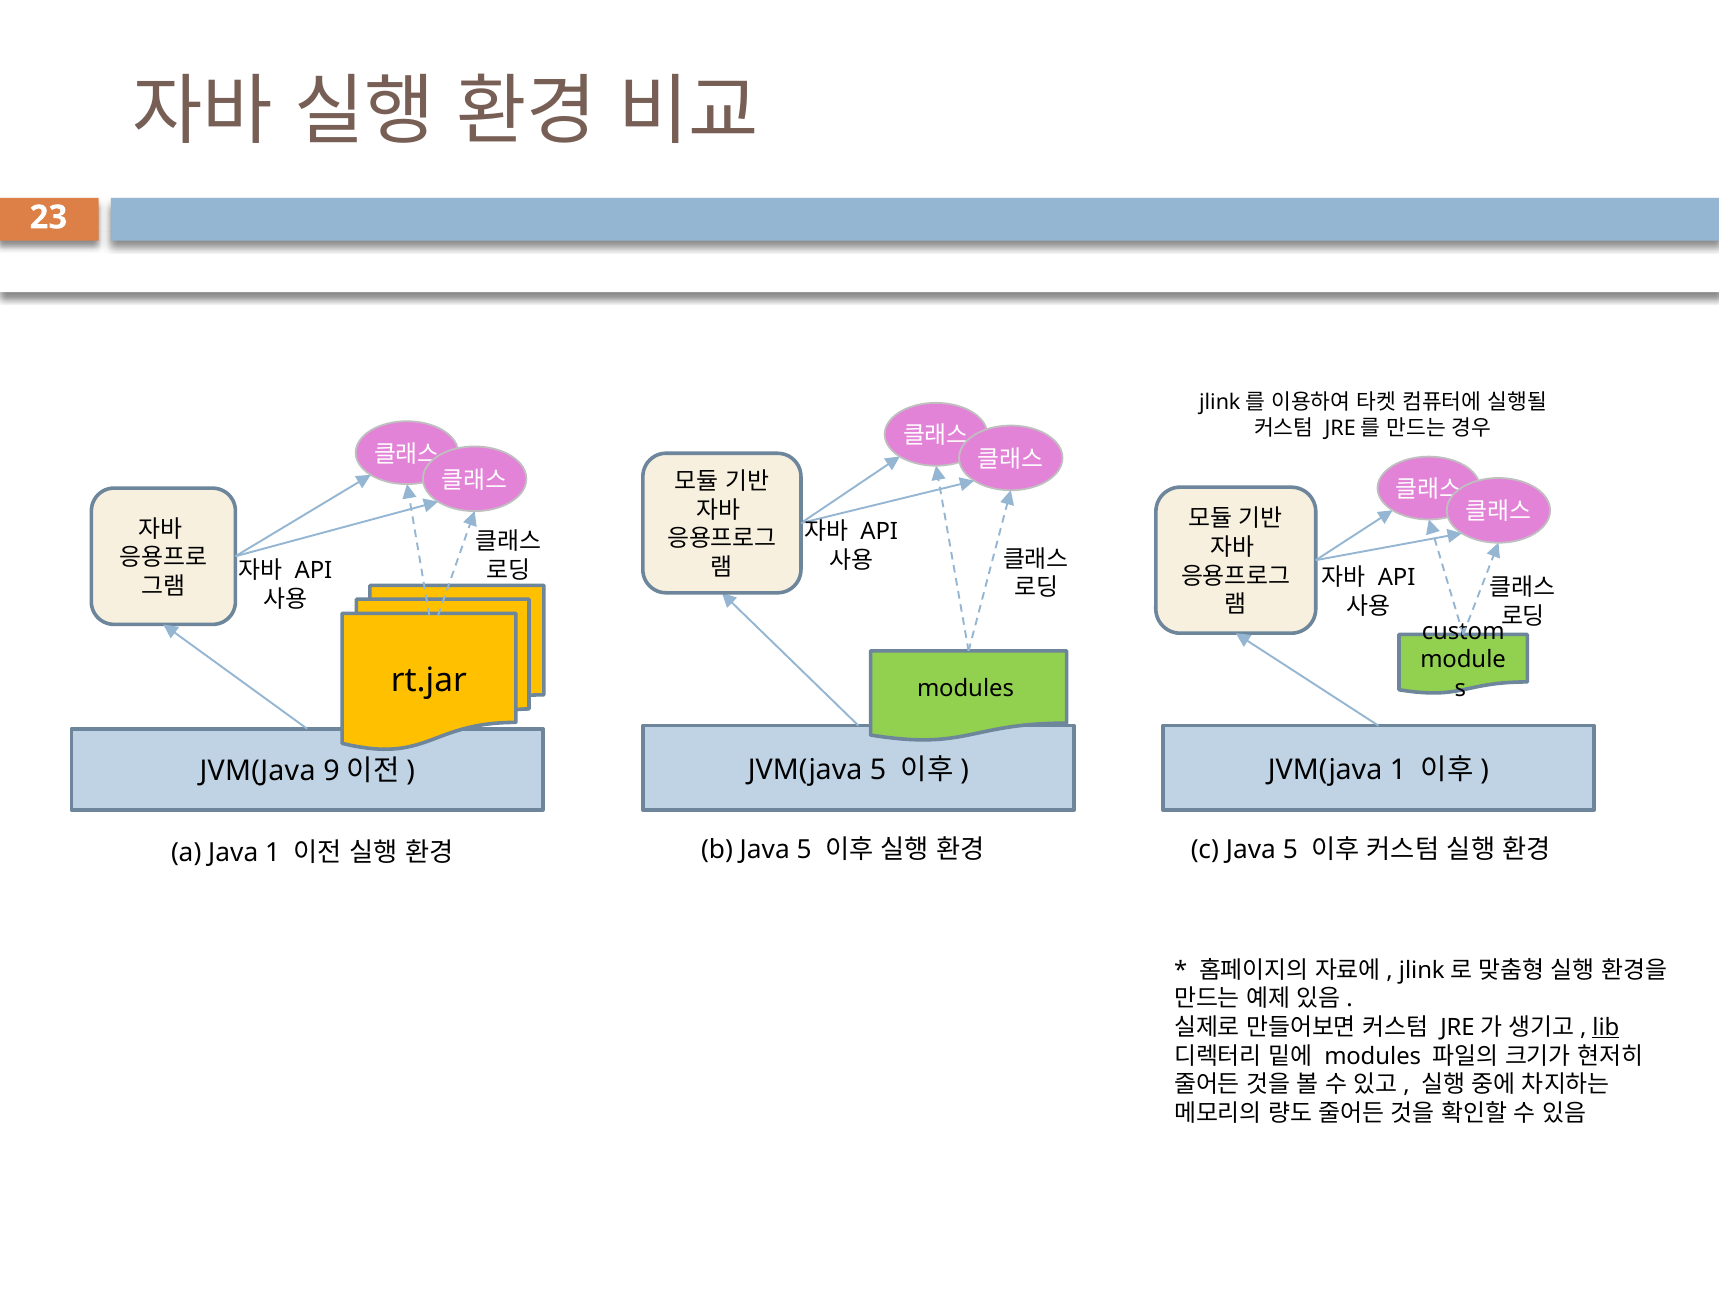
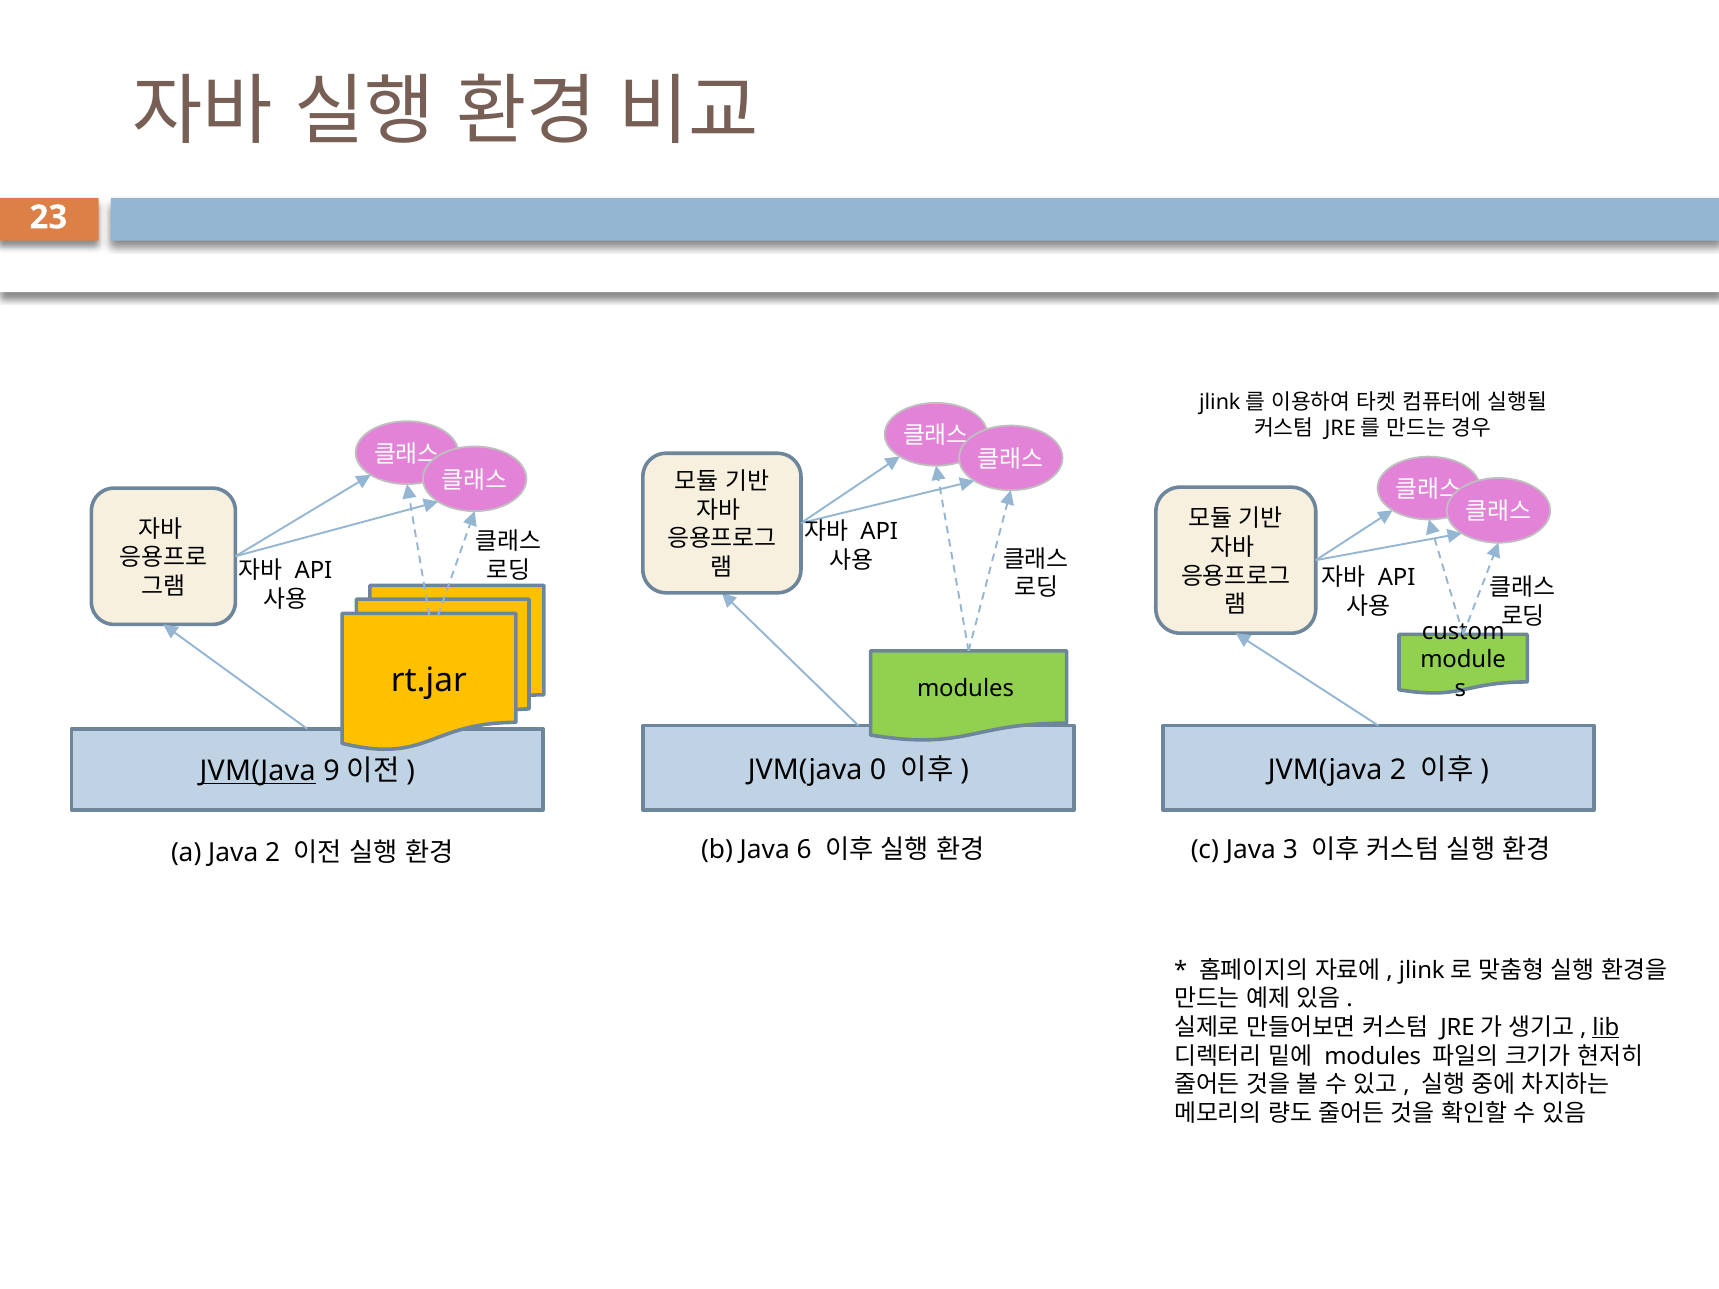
JVM(java 5: 5 -> 0
JVM(java 1: 1 -> 2
JVM(Java at (258, 771) underline: none -> present
c Java 5: 5 -> 3
Java 1: 1 -> 2
b Java 5: 5 -> 6
